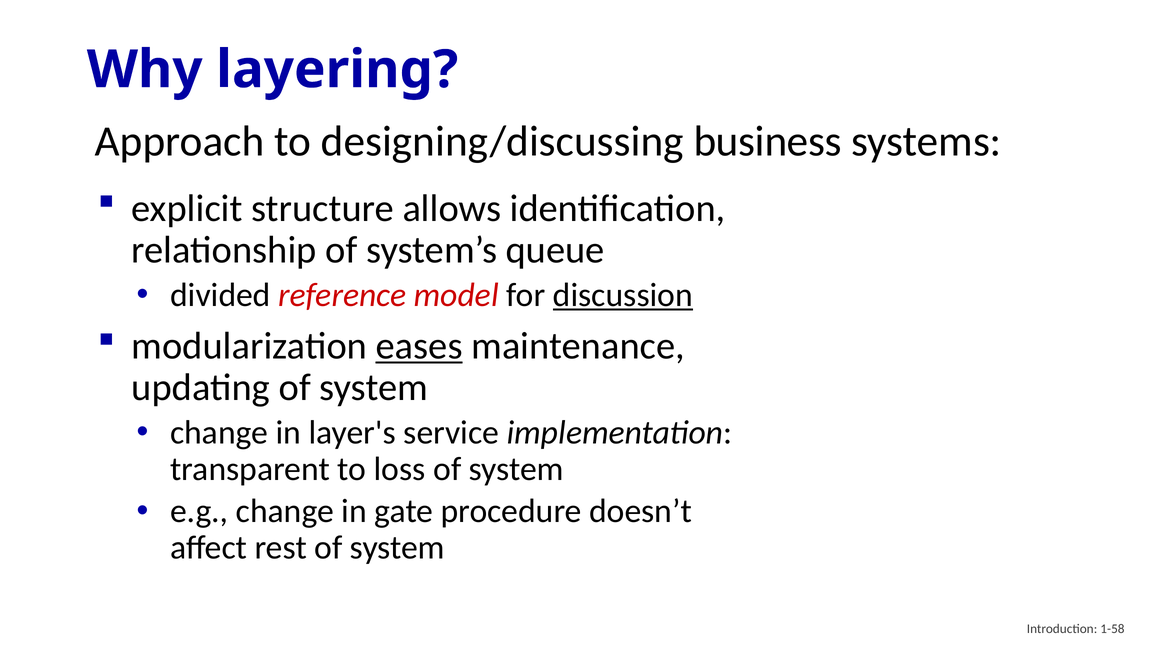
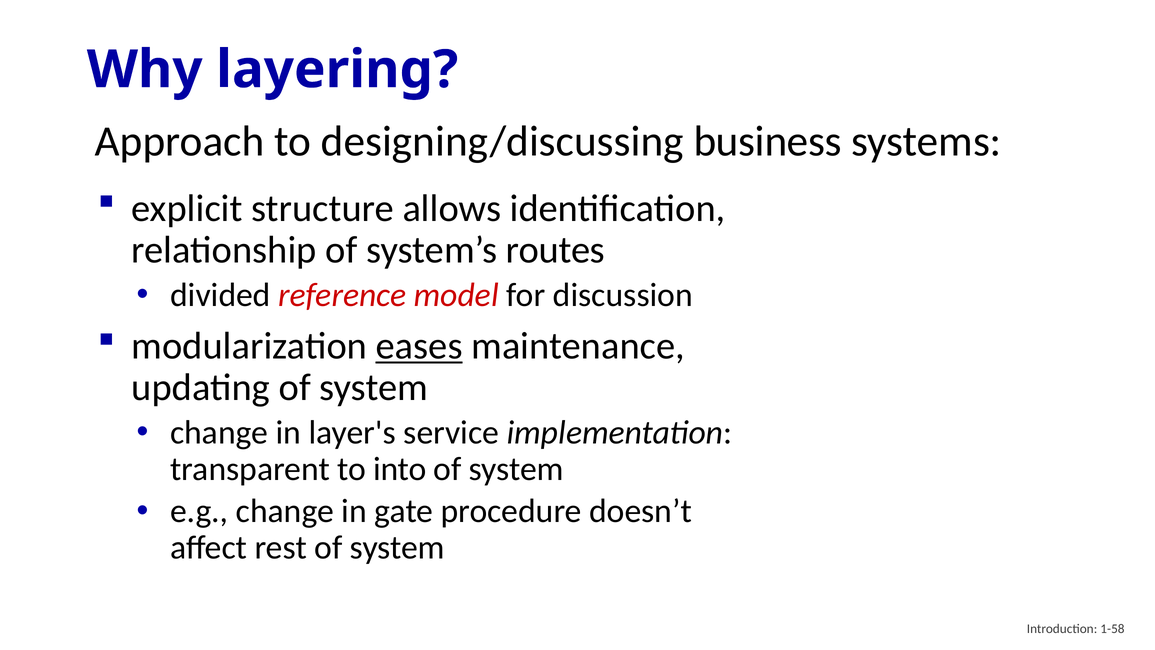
queue: queue -> routes
discussion underline: present -> none
loss: loss -> into
